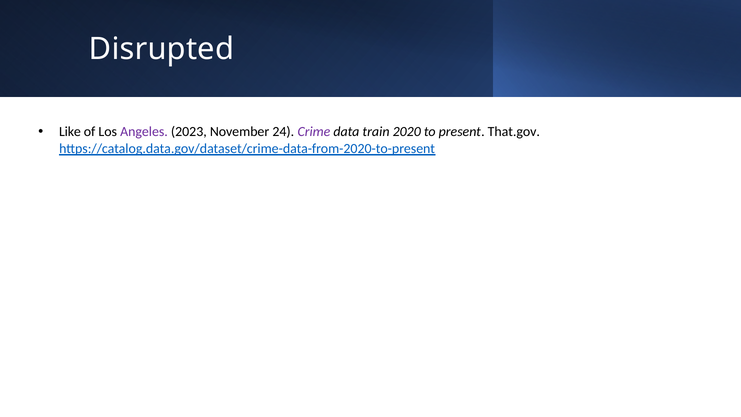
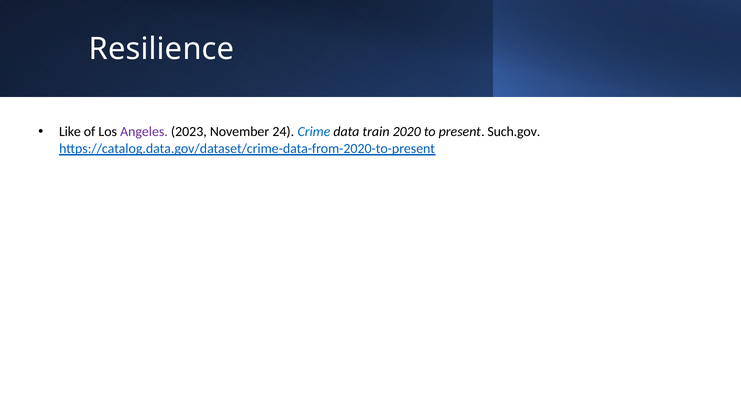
Disrupted: Disrupted -> Resilience
Crime colour: purple -> blue
That.gov: That.gov -> Such.gov
